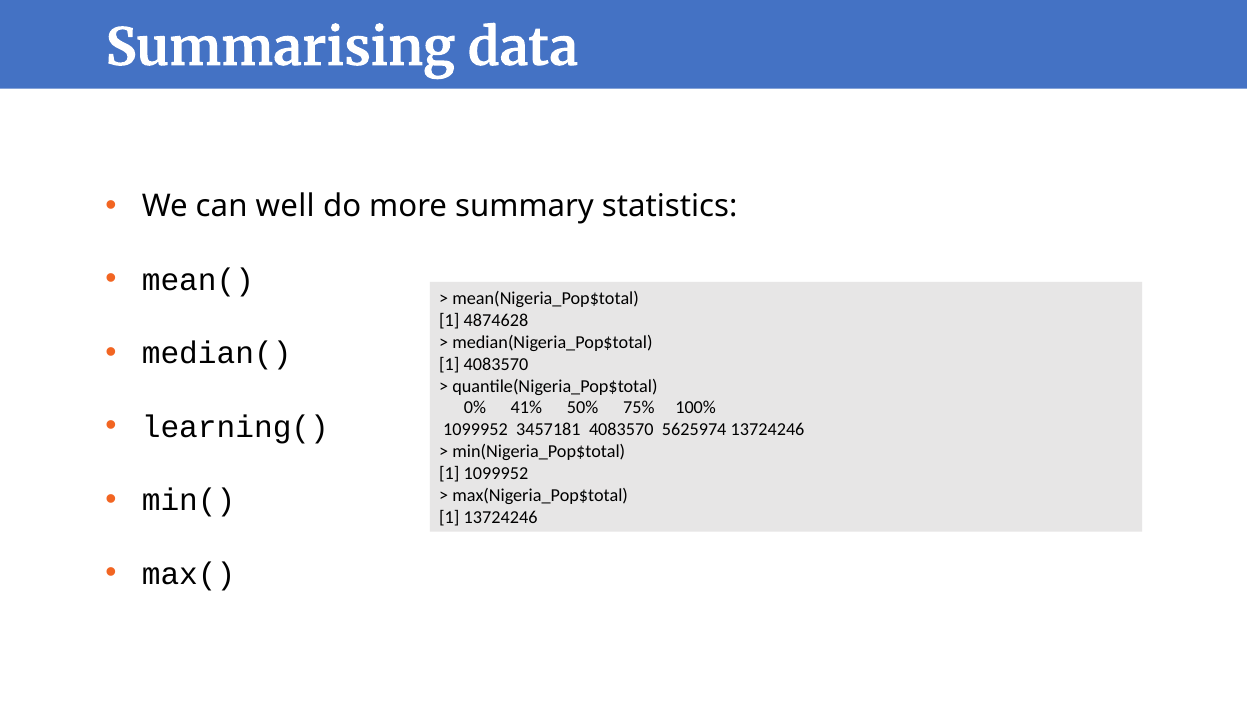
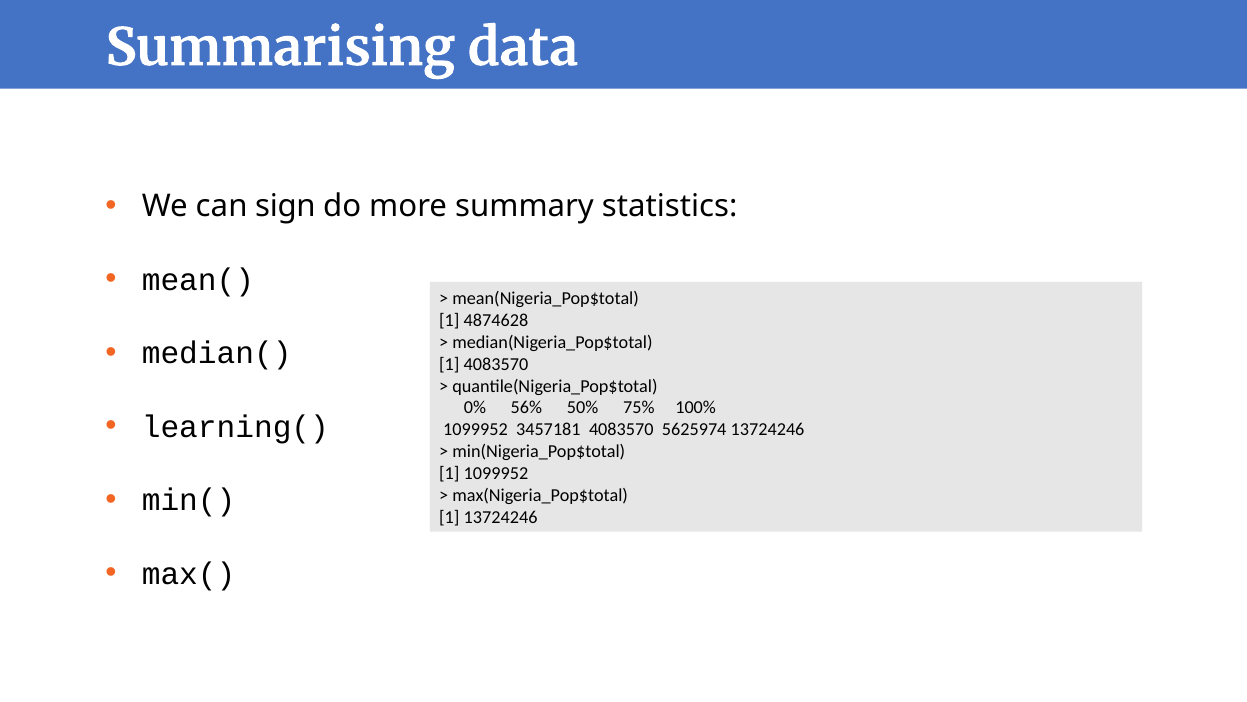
well: well -> sign
41%: 41% -> 56%
